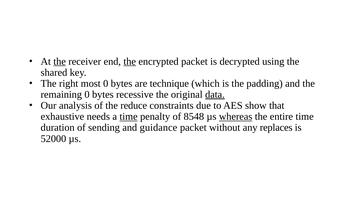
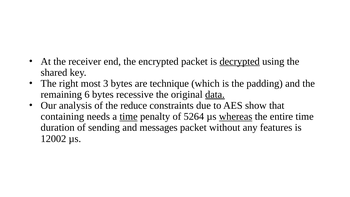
the at (60, 61) underline: present -> none
the at (130, 61) underline: present -> none
decrypted underline: none -> present
most 0: 0 -> 3
remaining 0: 0 -> 6
exhaustive: exhaustive -> containing
8548: 8548 -> 5264
guidance: guidance -> messages
replaces: replaces -> features
52000: 52000 -> 12002
